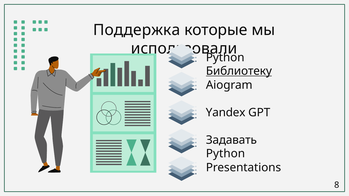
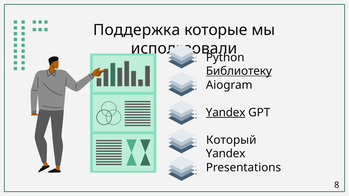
Yandex at (226, 113) underline: none -> present
Задавать: Задавать -> Который
Python at (225, 154): Python -> Yandex
